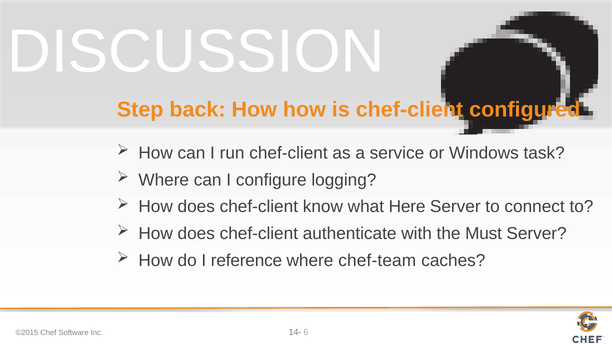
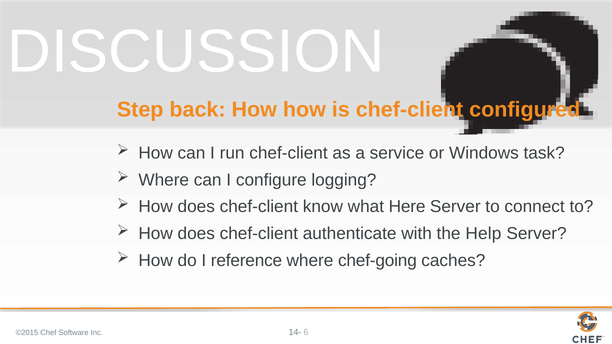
Must: Must -> Help
chef-team: chef-team -> chef-going
